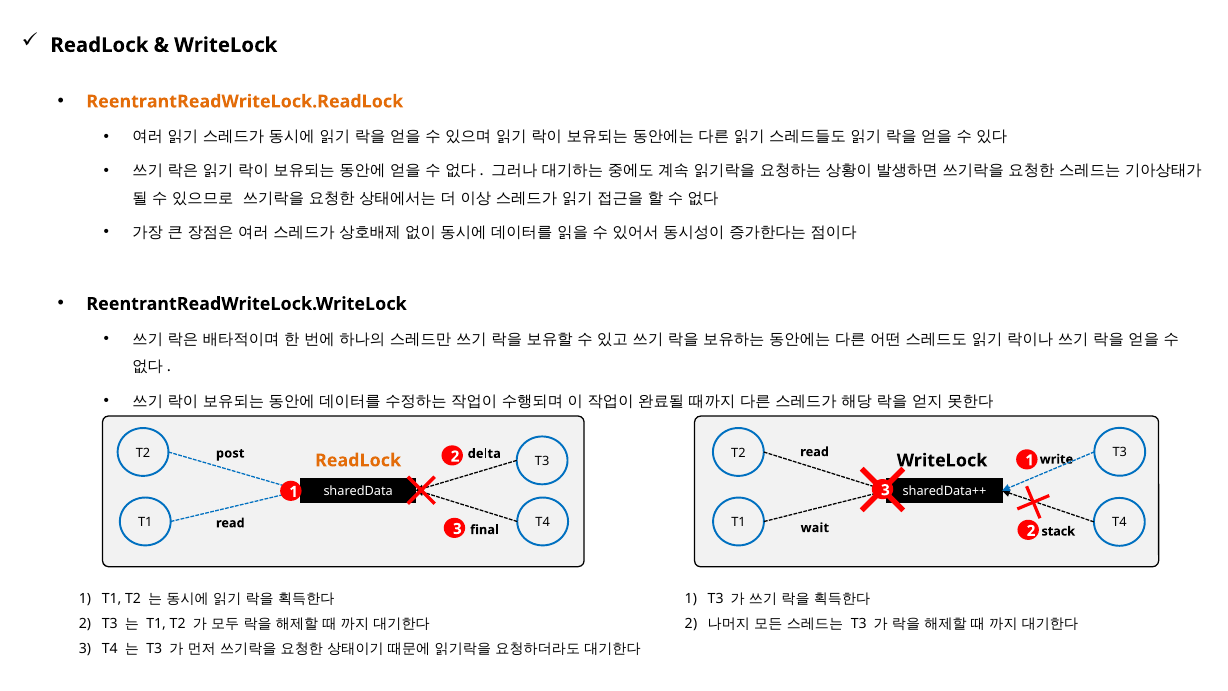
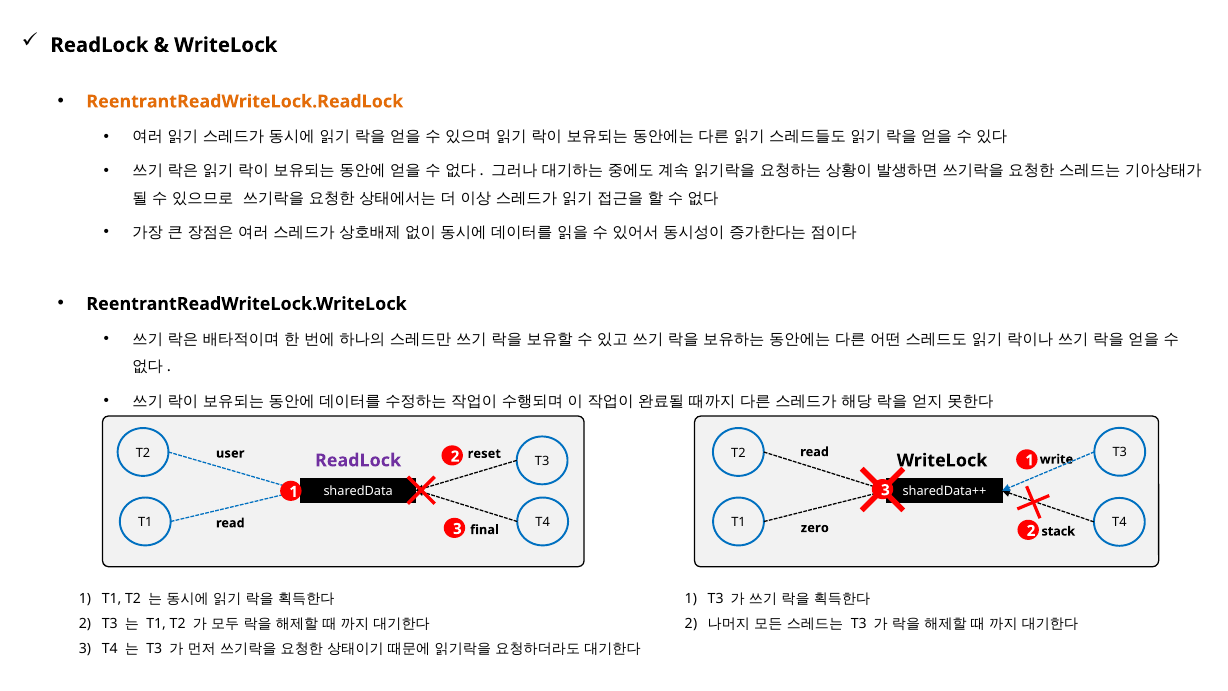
post: post -> user
delta: delta -> reset
ReadLock at (358, 460) colour: orange -> purple
wait: wait -> zero
